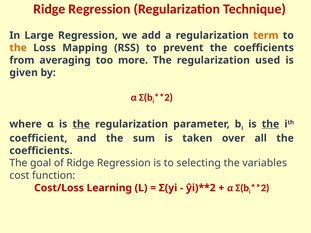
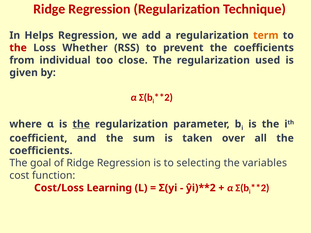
Large: Large -> Helps
the at (18, 48) colour: orange -> red
Mapping: Mapping -> Whether
averaging: averaging -> individual
more: more -> close
the at (271, 124) underline: present -> none
